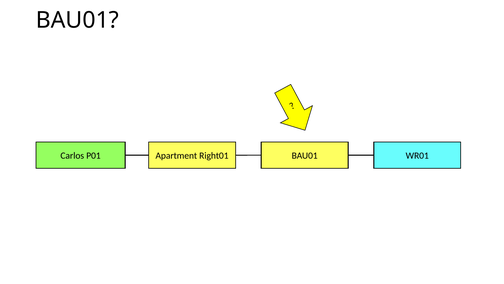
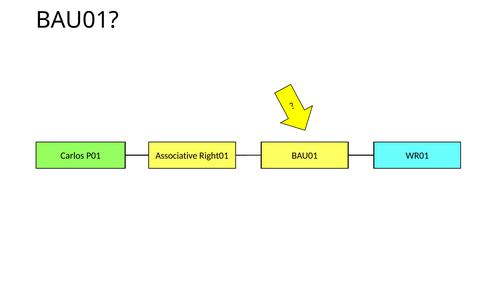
Apartment: Apartment -> Associative
